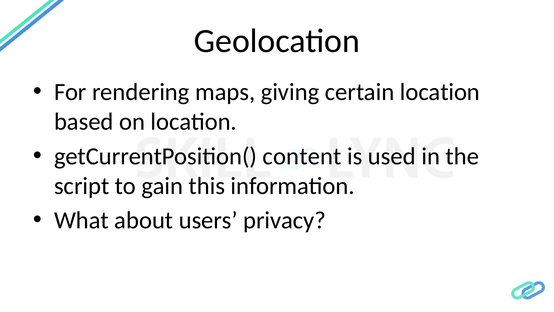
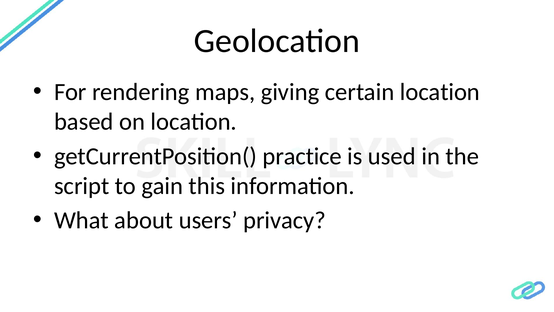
content: content -> practice
